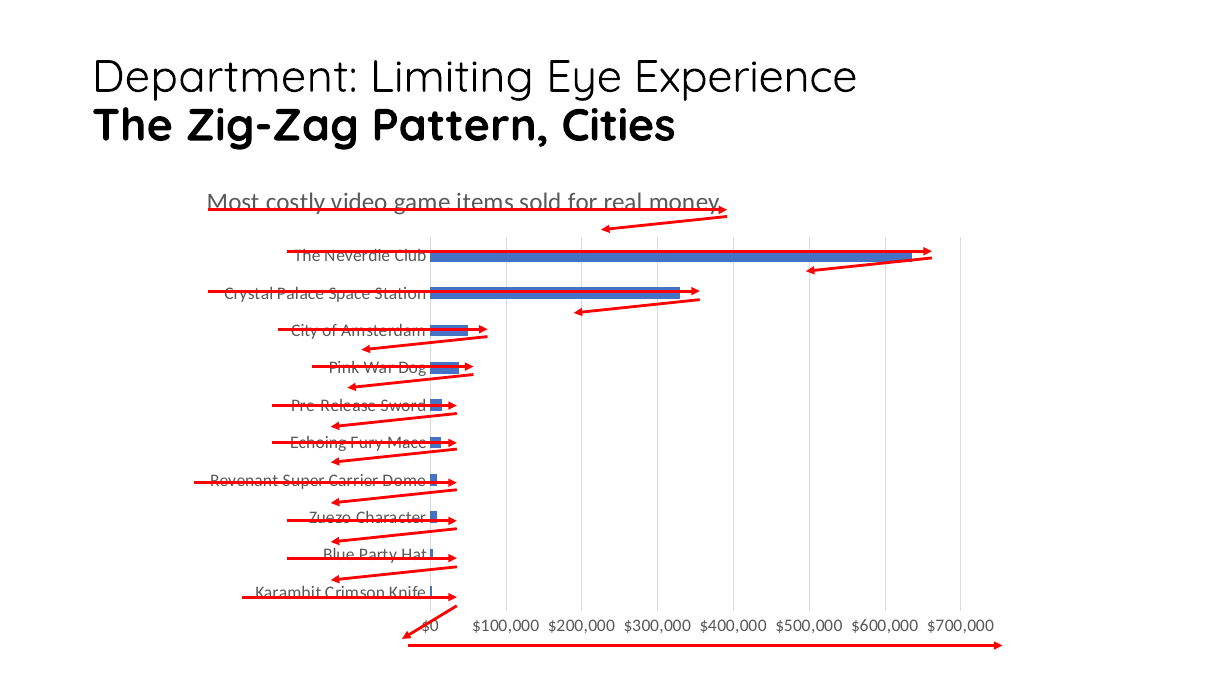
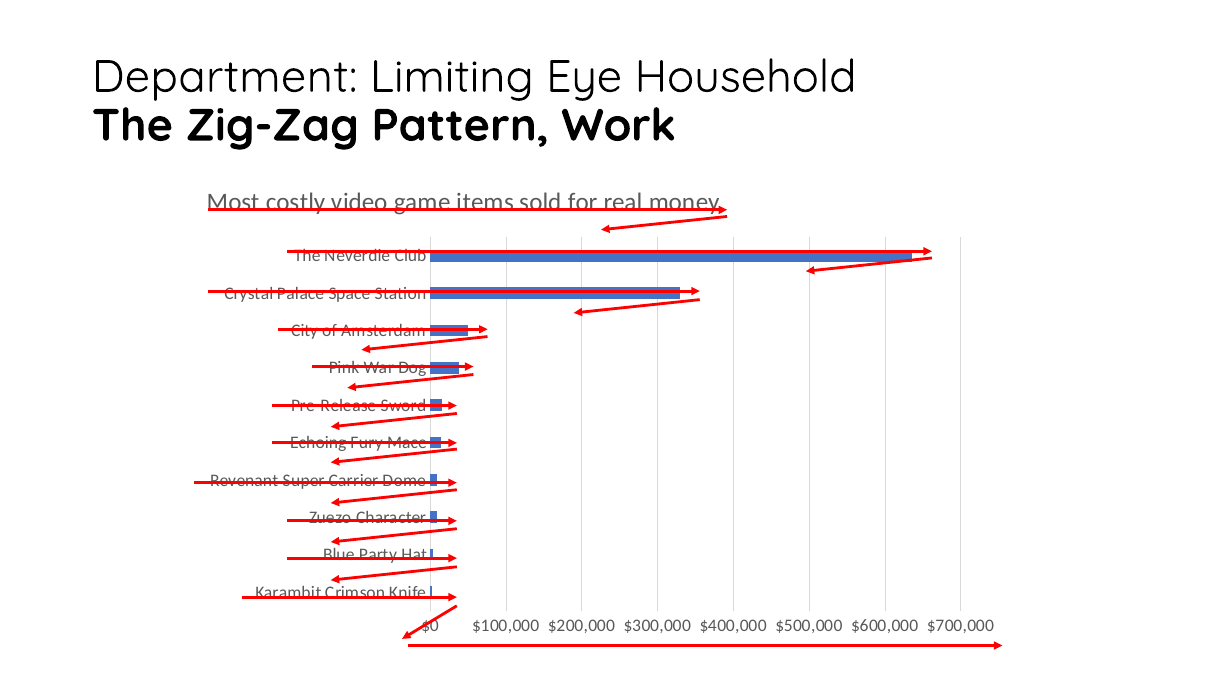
Experience: Experience -> Household
Cities: Cities -> Work
